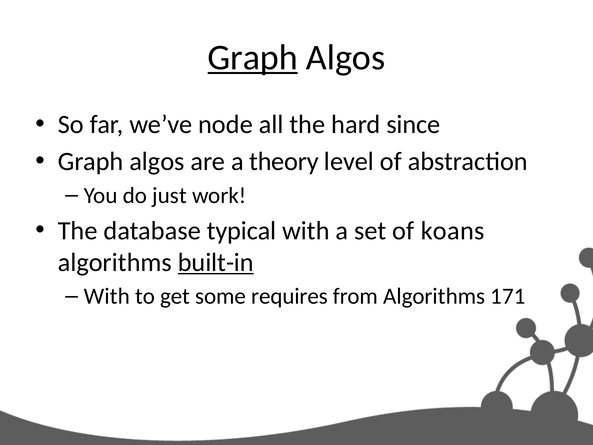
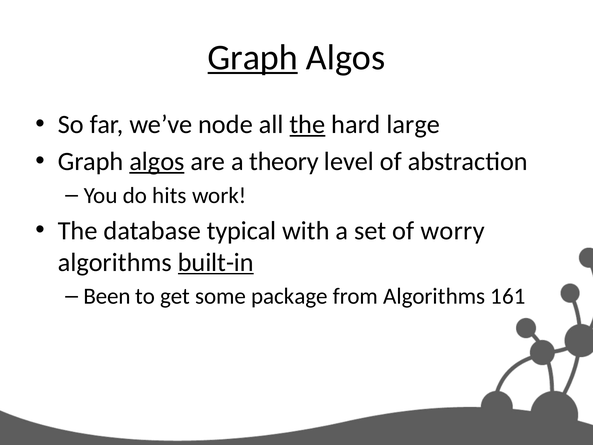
the at (307, 124) underline: none -> present
since: since -> large
algos at (157, 161) underline: none -> present
just: just -> hits
koans: koans -> worry
With at (107, 296): With -> Been
requires: requires -> package
171: 171 -> 161
